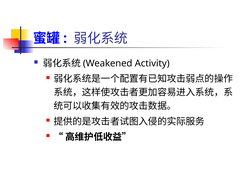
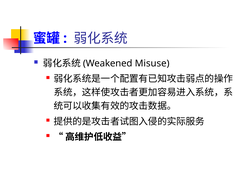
Activity: Activity -> Misuse
